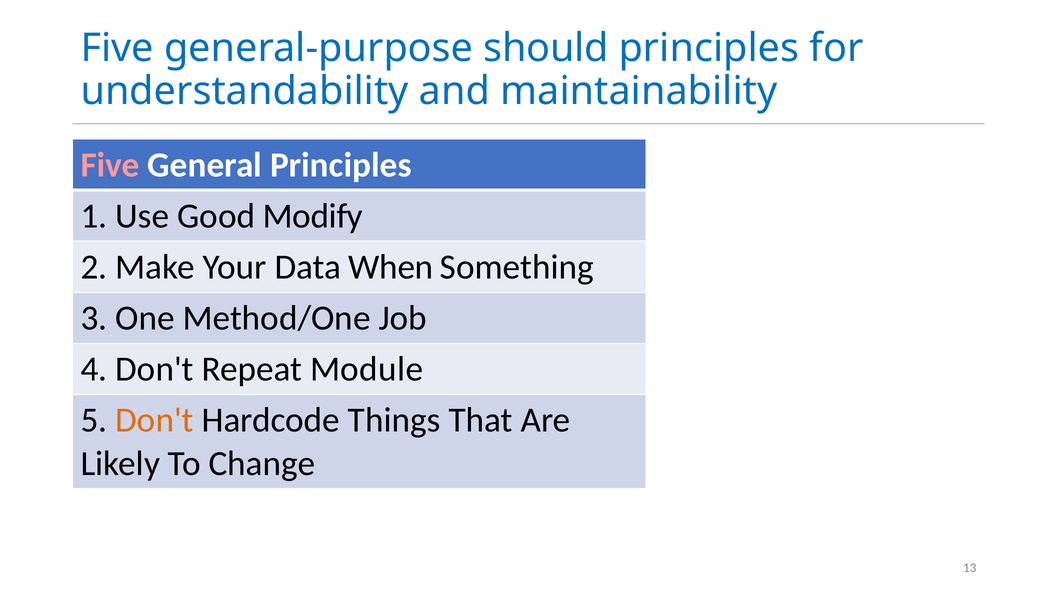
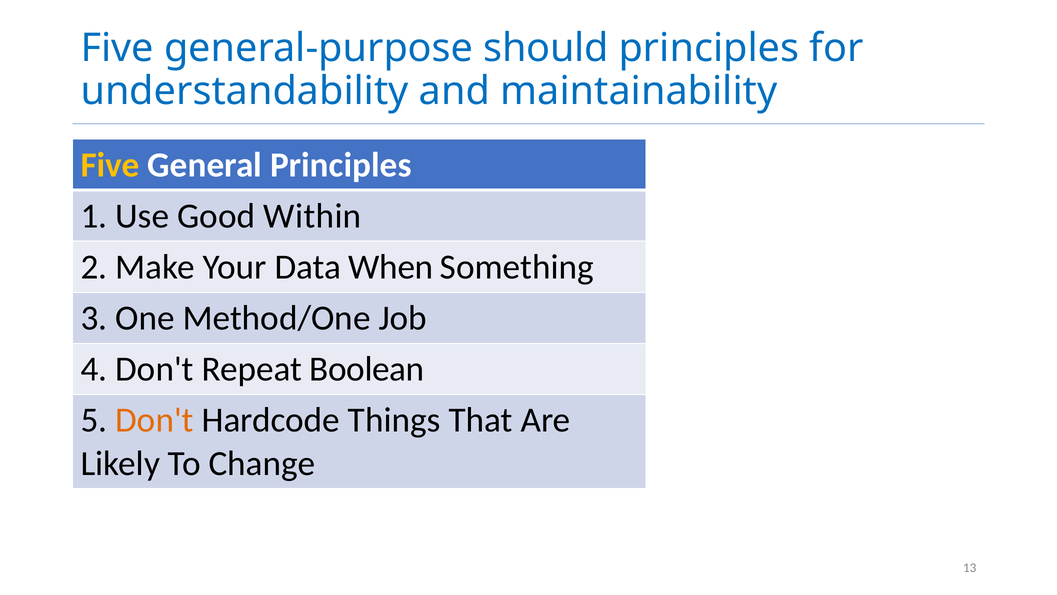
Five at (110, 165) colour: pink -> yellow
Modify: Modify -> Within
Module: Module -> Boolean
